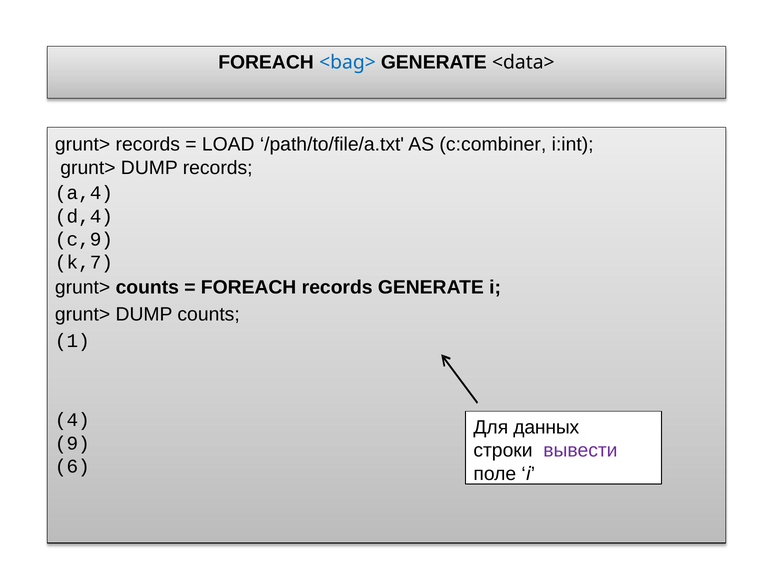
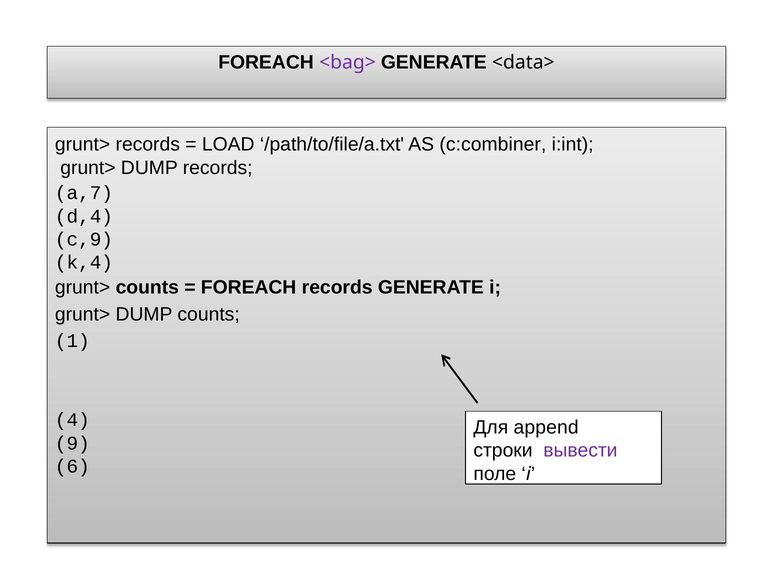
<bag> colour: blue -> purple
a,4: a,4 -> a,7
k,7: k,7 -> k,4
данных: данных -> append
